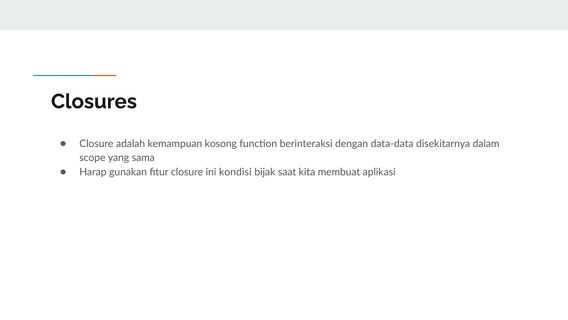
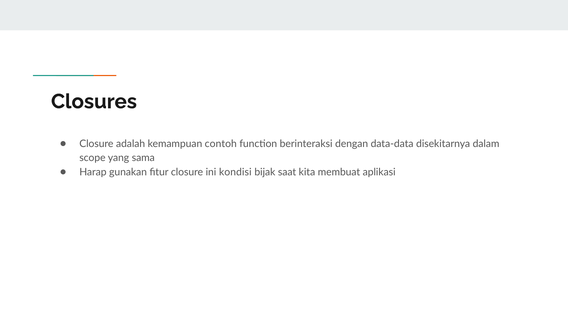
kosong: kosong -> contoh
